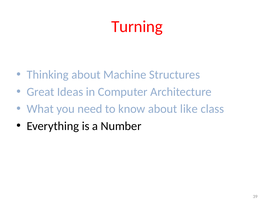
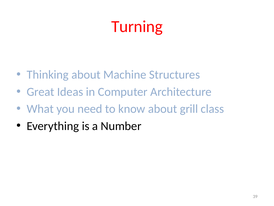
like: like -> grill
